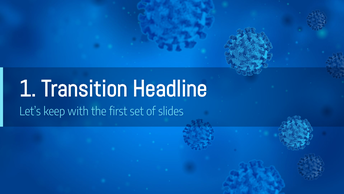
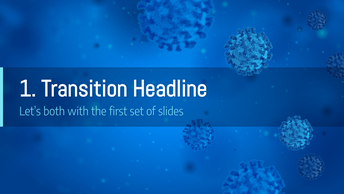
keep: keep -> both
